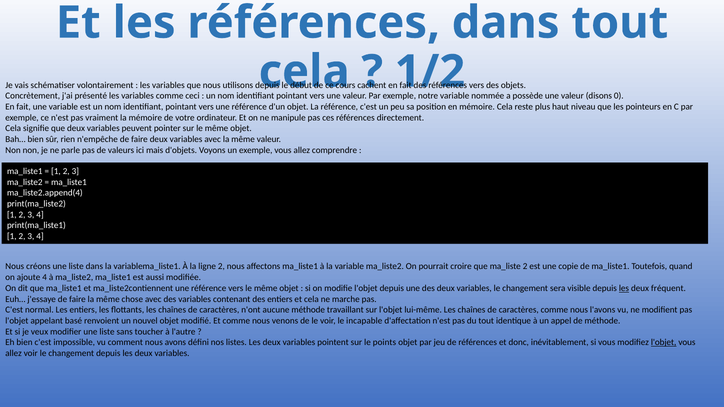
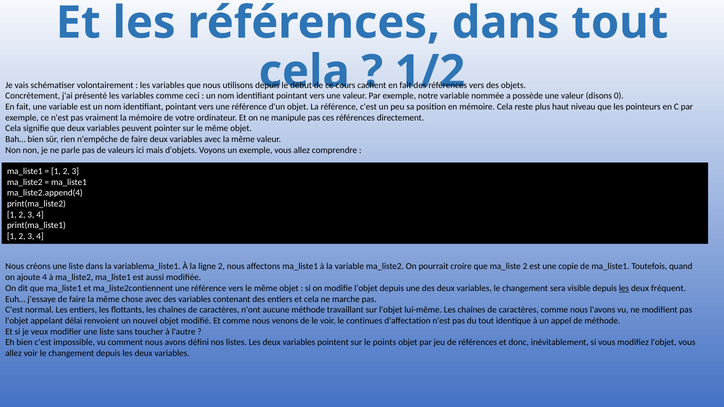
basé: basé -> délai
incapable: incapable -> continues
l'objet at (664, 343) underline: present -> none
